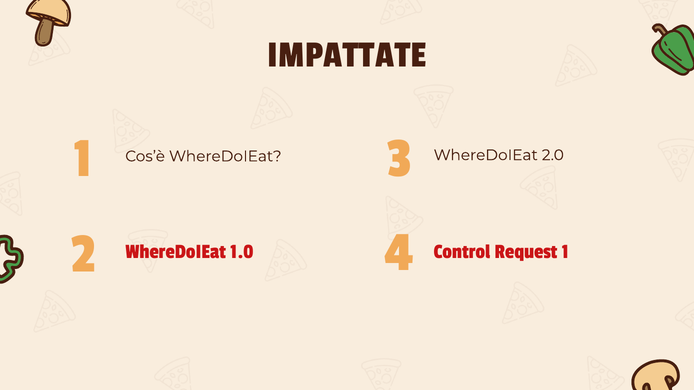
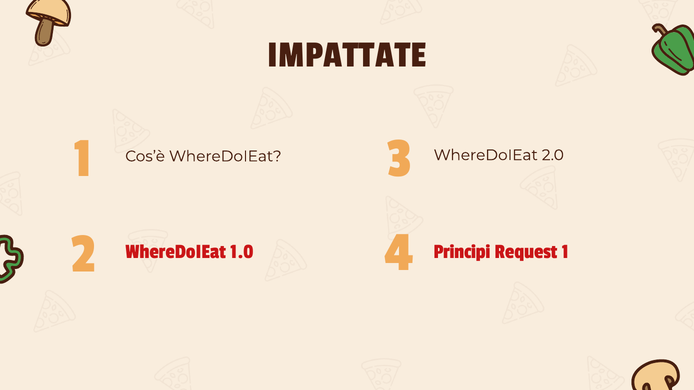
Control: Control -> Principi
